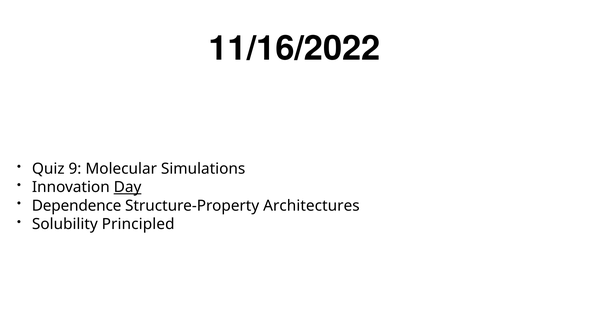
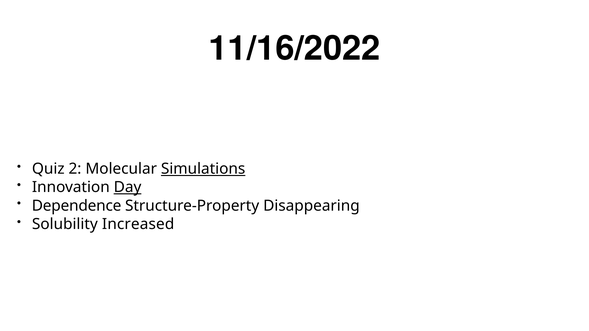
9: 9 -> 2
Simulations underline: none -> present
Architectures: Architectures -> Disappearing
Principled: Principled -> Increased
